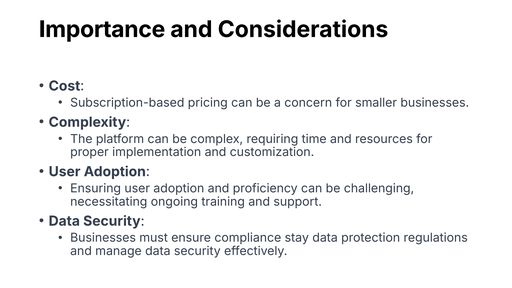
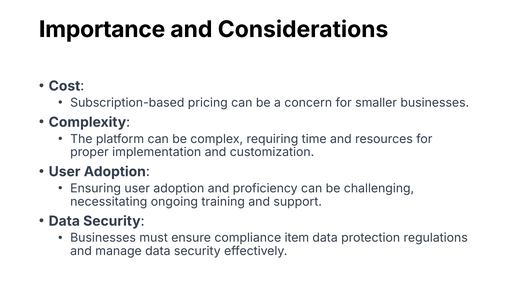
stay: stay -> item
